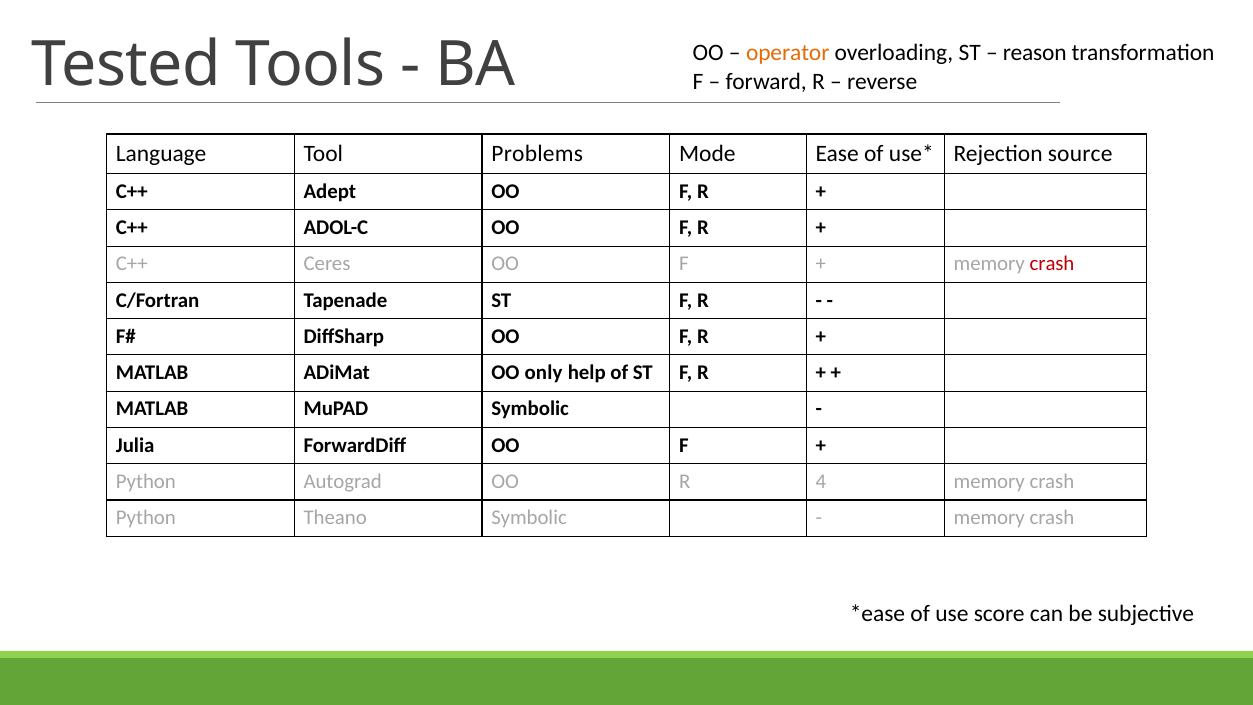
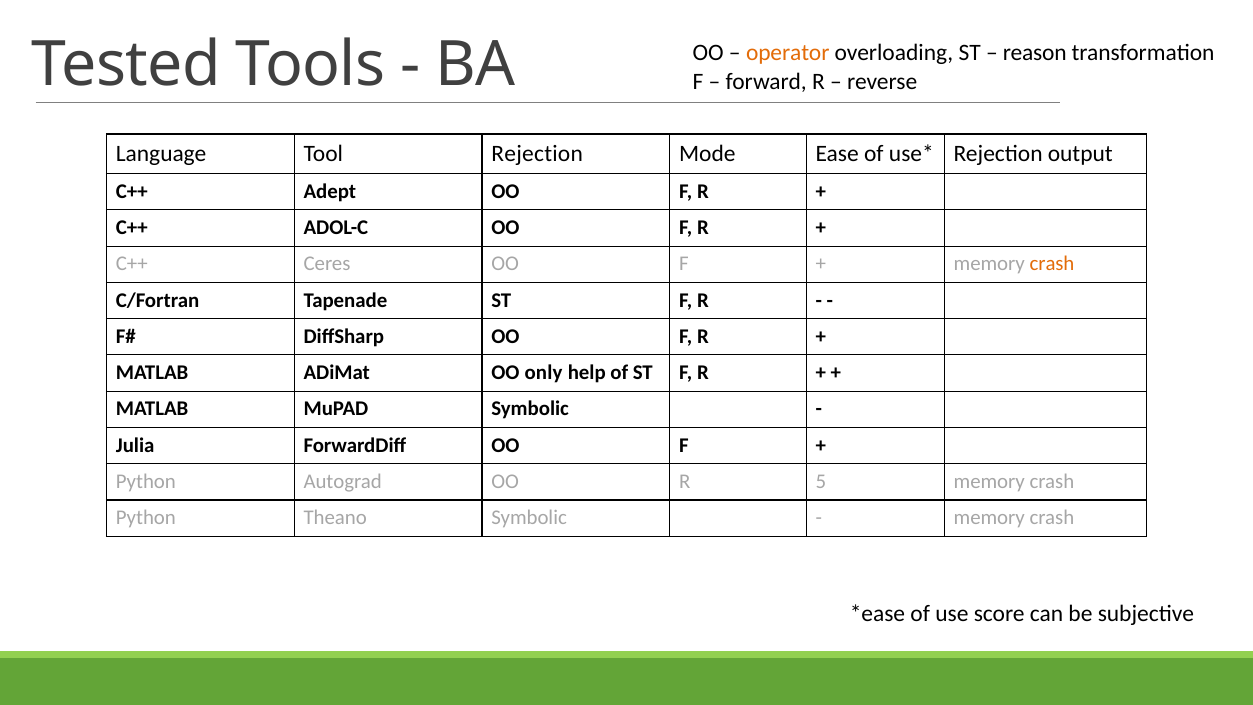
Tool Problems: Problems -> Rejection
source: source -> output
crash at (1052, 264) colour: red -> orange
4: 4 -> 5
